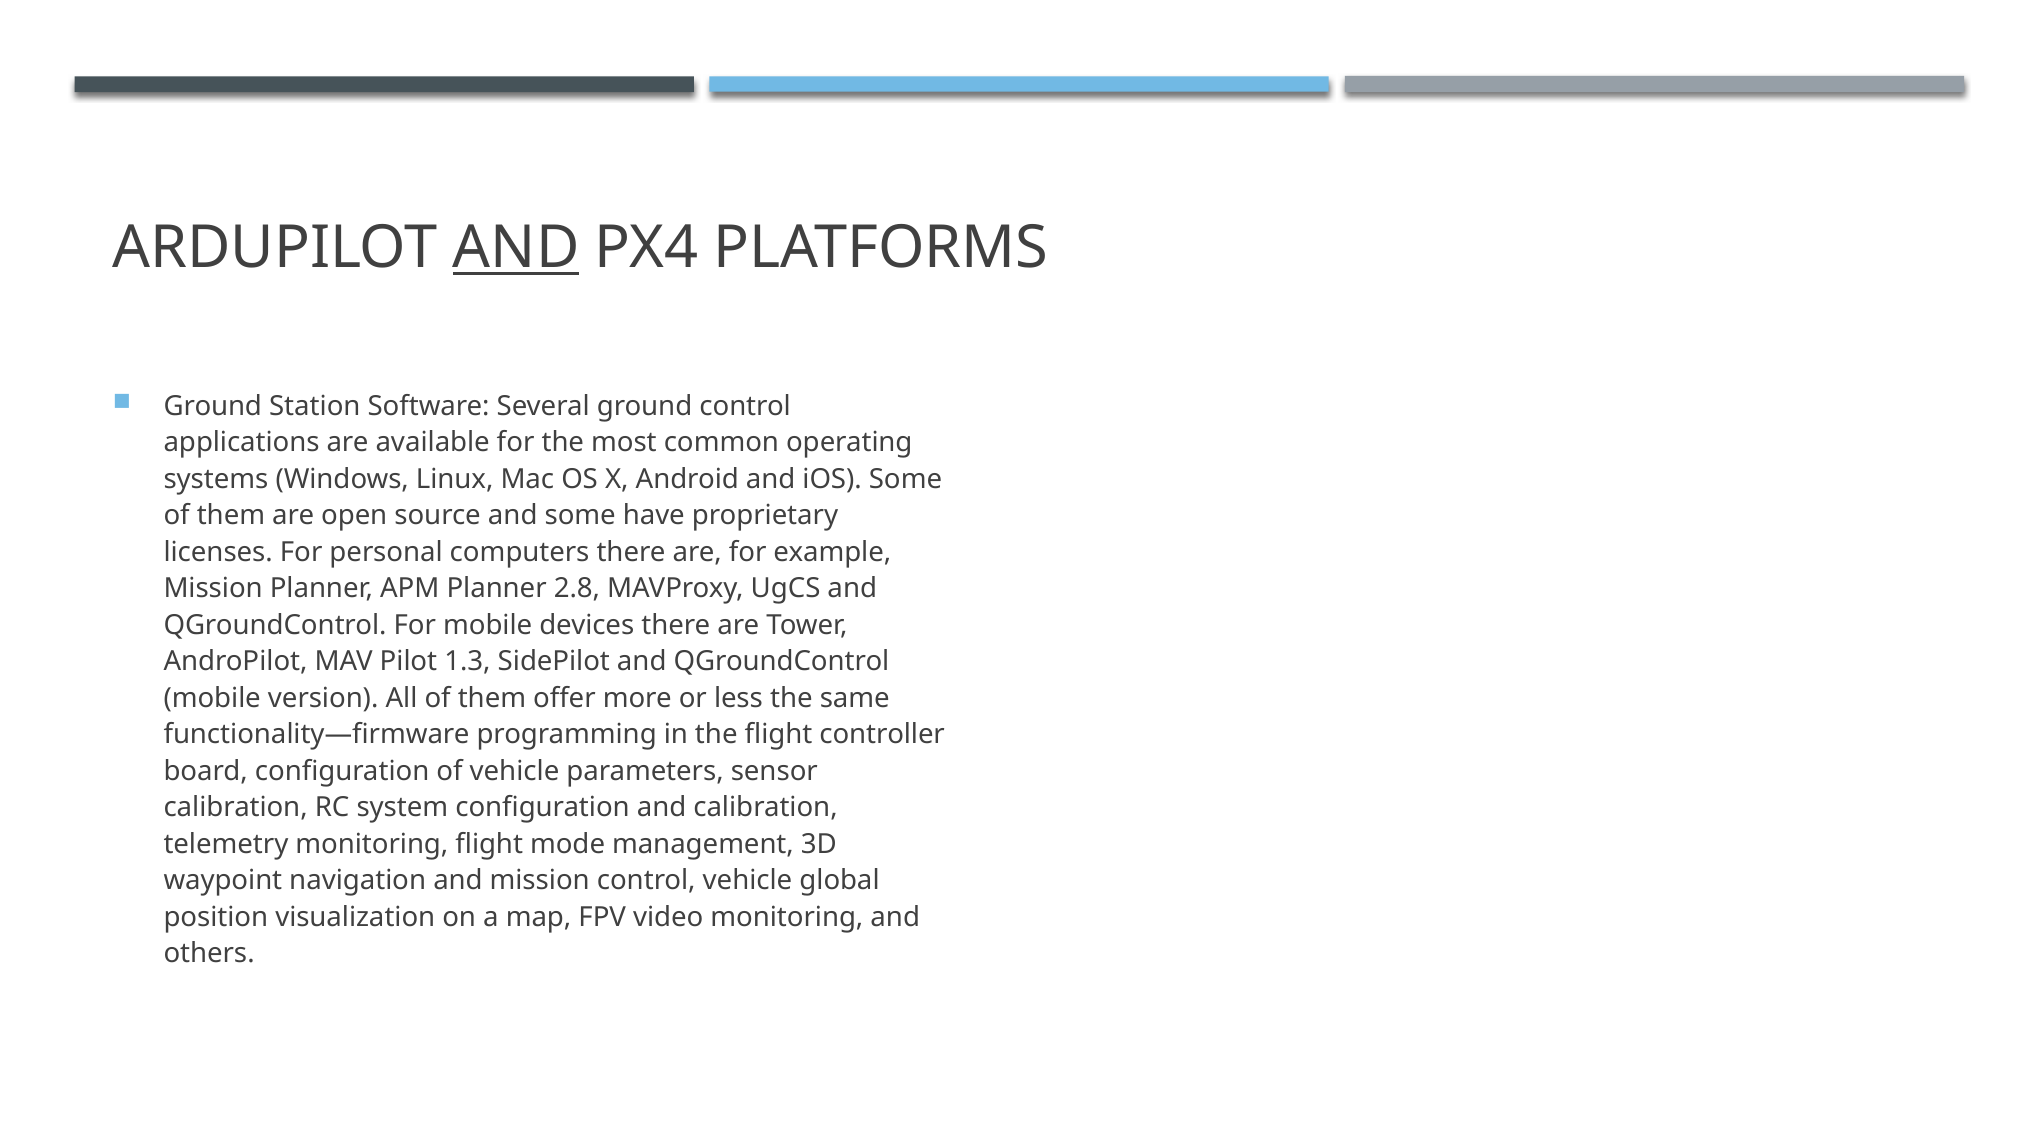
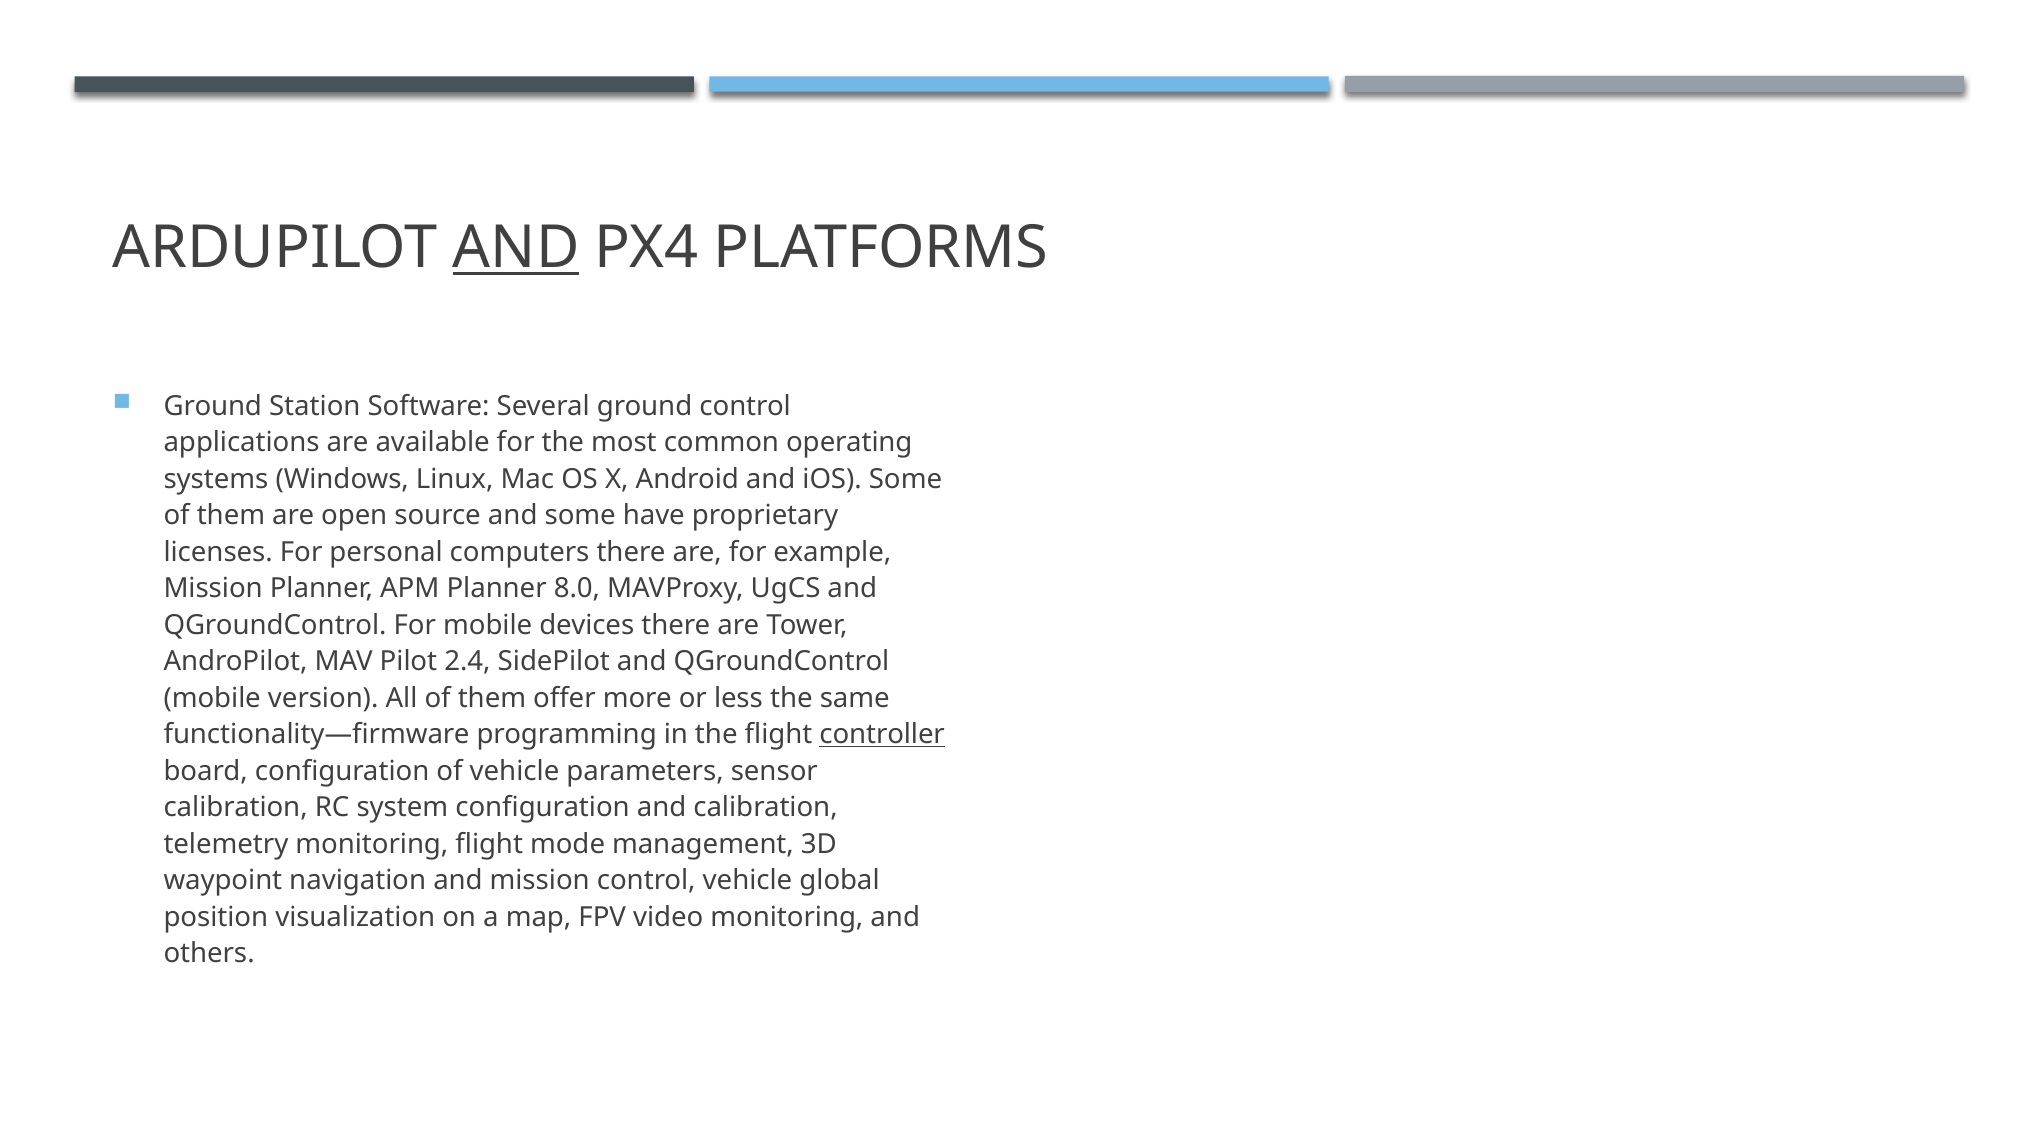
2.8: 2.8 -> 8.0
1.3: 1.3 -> 2.4
controller underline: none -> present
